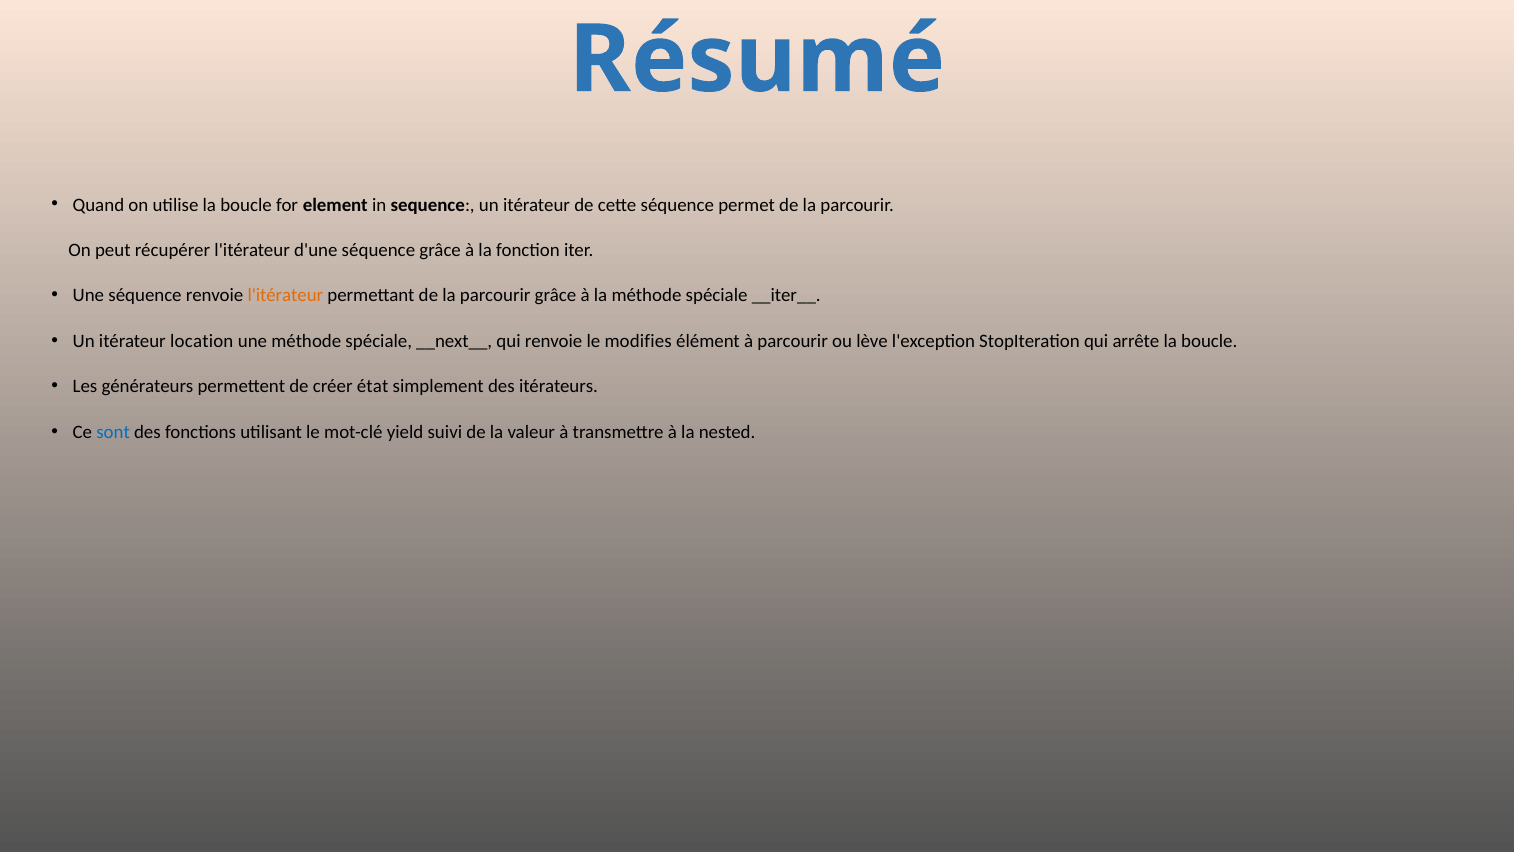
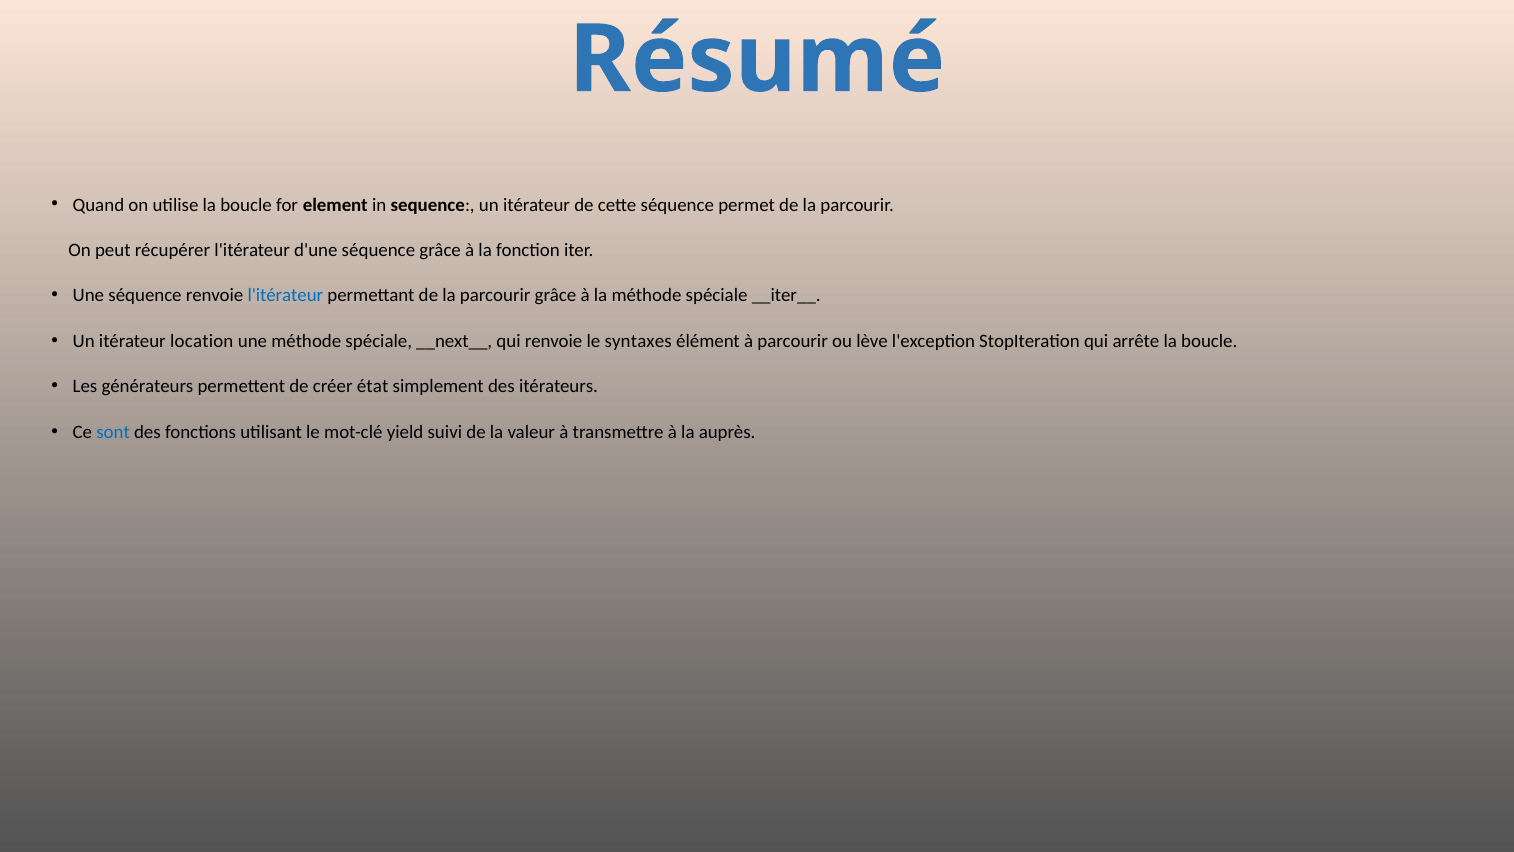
l'itérateur at (285, 296) colour: orange -> blue
modifies: modifies -> syntaxes
nested: nested -> auprès
